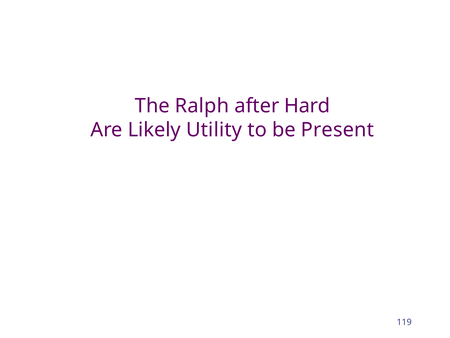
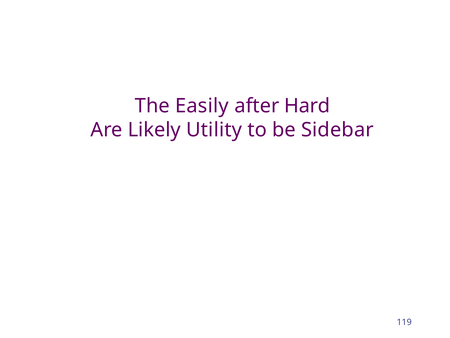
Ralph: Ralph -> Easily
Present: Present -> Sidebar
